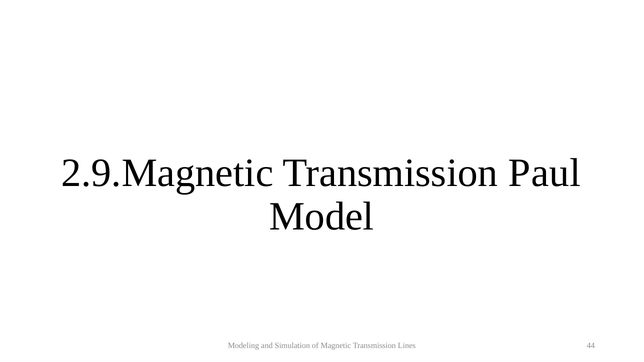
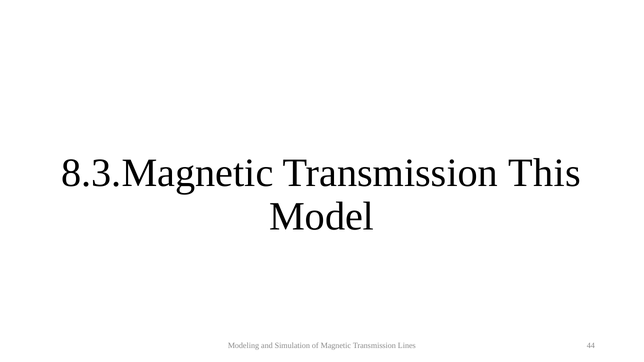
2.9.Magnetic: 2.9.Magnetic -> 8.3.Magnetic
Paul: Paul -> This
